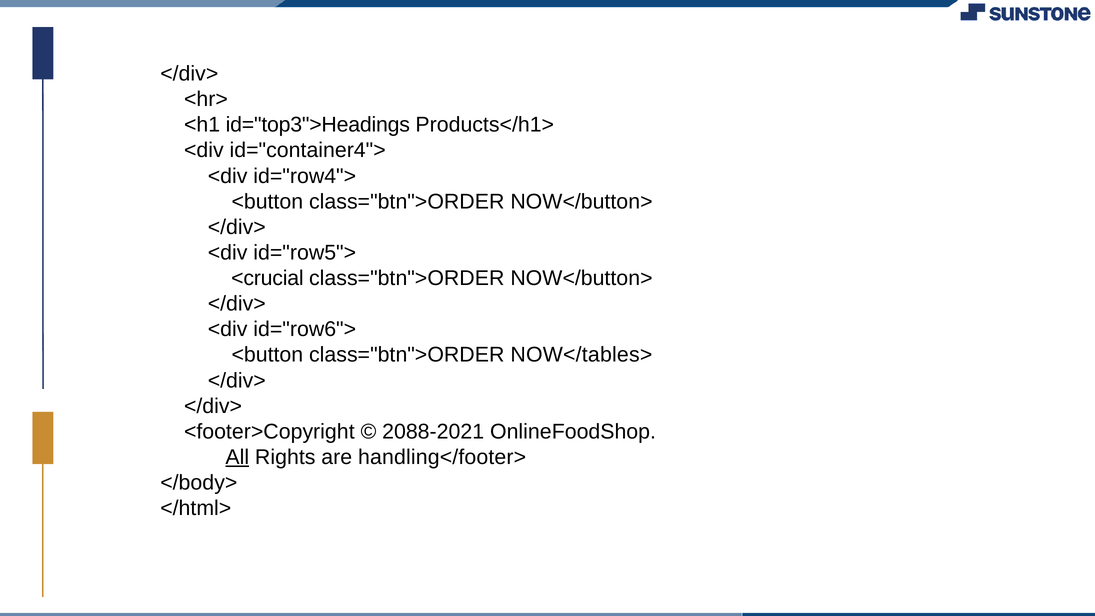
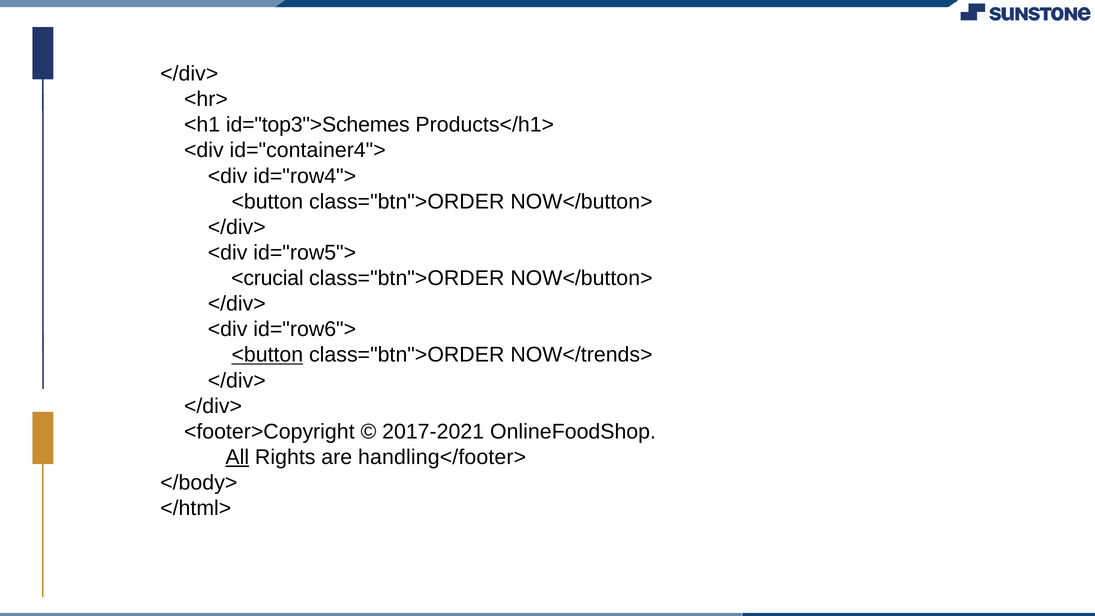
id="top3">Headings: id="top3">Headings -> id="top3">Schemes
<button at (267, 355) underline: none -> present
NOW</tables>: NOW</tables> -> NOW</trends>
2088-2021: 2088-2021 -> 2017-2021
